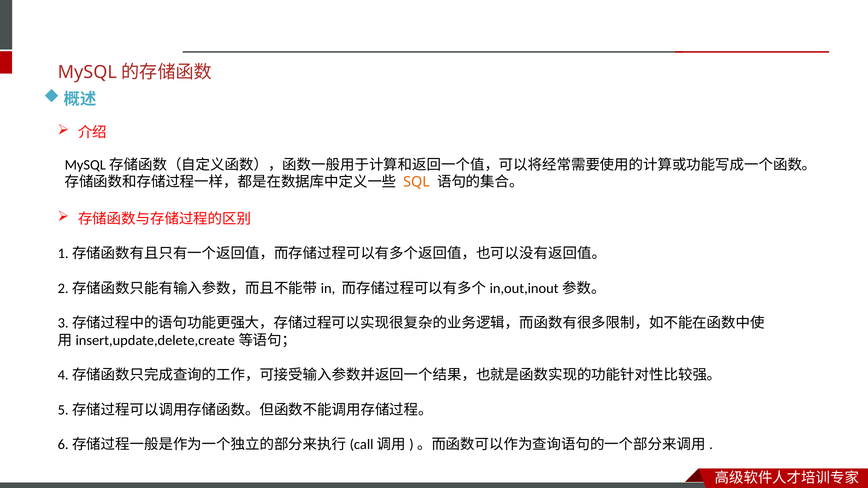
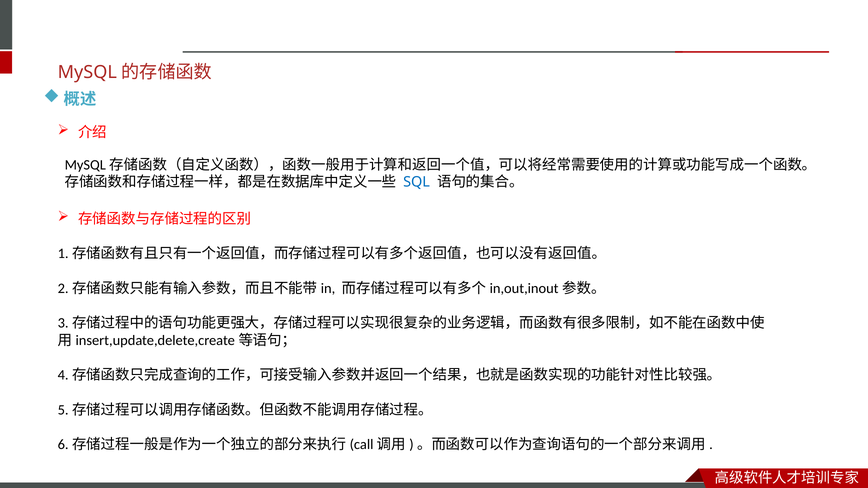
SQL colour: orange -> blue
